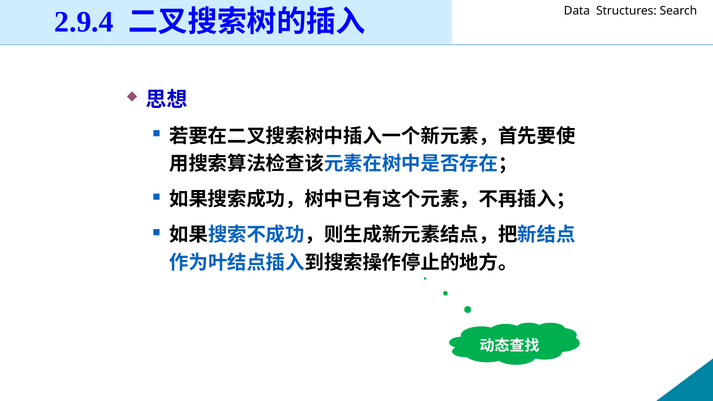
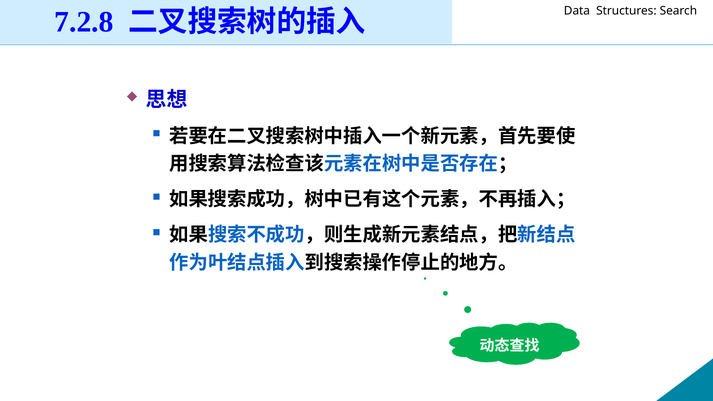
2.9.4: 2.9.4 -> 7.2.8
